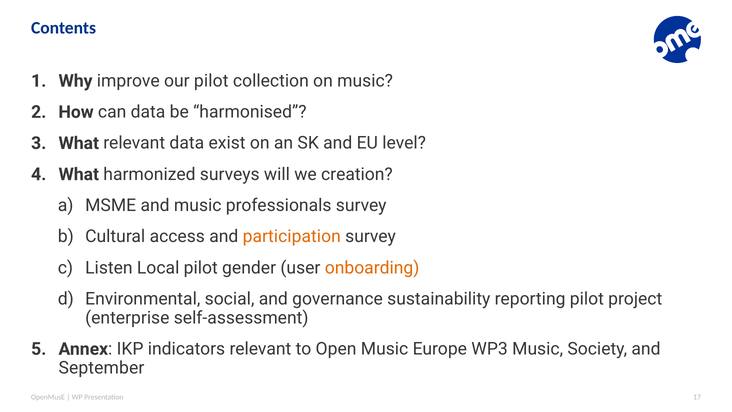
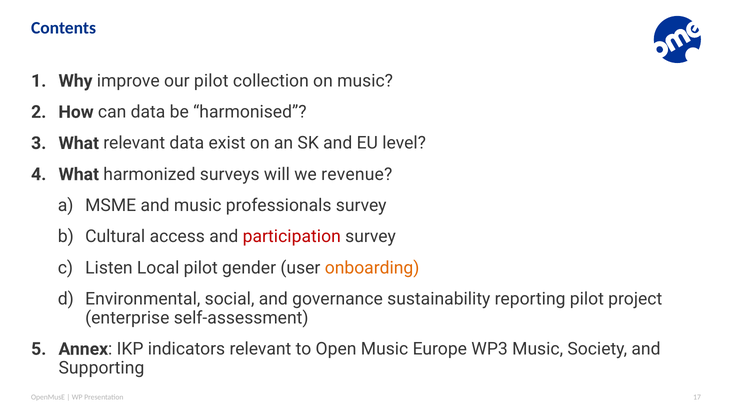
creation: creation -> revenue
participation colour: orange -> red
September: September -> Supporting
